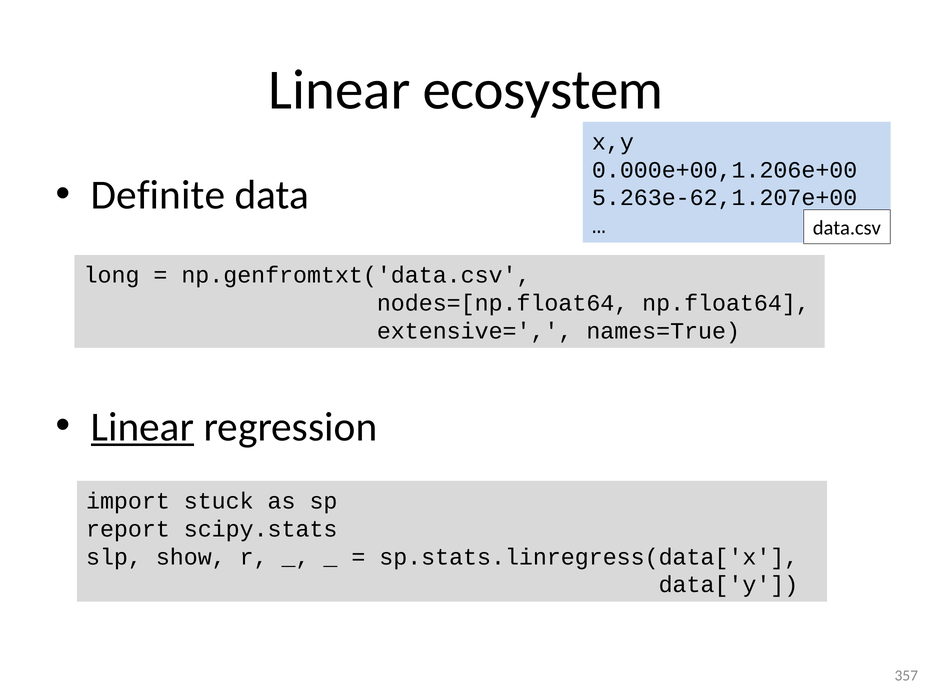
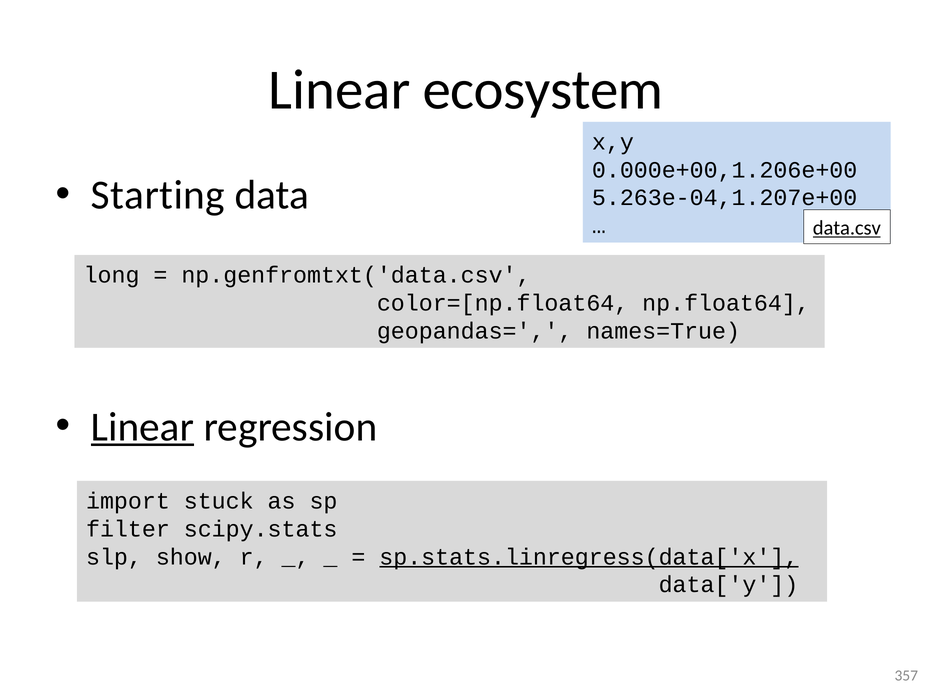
Definite: Definite -> Starting
5.263e-62,1.207e+00: 5.263e-62,1.207e+00 -> 5.263e-04,1.207e+00
data.csv underline: none -> present
nodes=[np.float64: nodes=[np.float64 -> color=[np.float64
extensive=: extensive= -> geopandas=
report: report -> filter
sp.stats.linregress(data['x underline: none -> present
